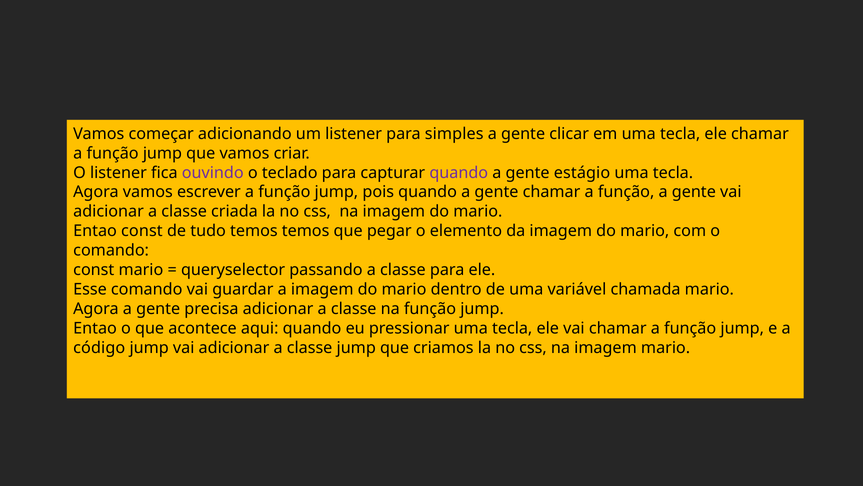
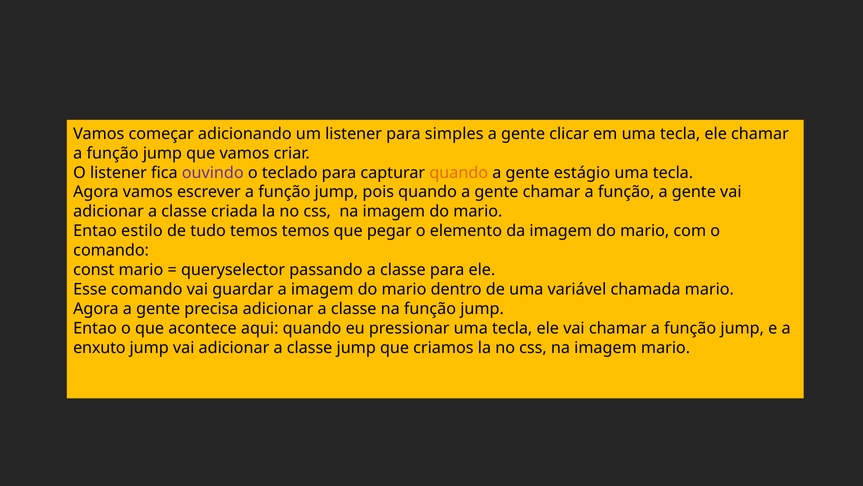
quando at (459, 172) colour: purple -> orange
Entao const: const -> estilo
código: código -> enxuto
